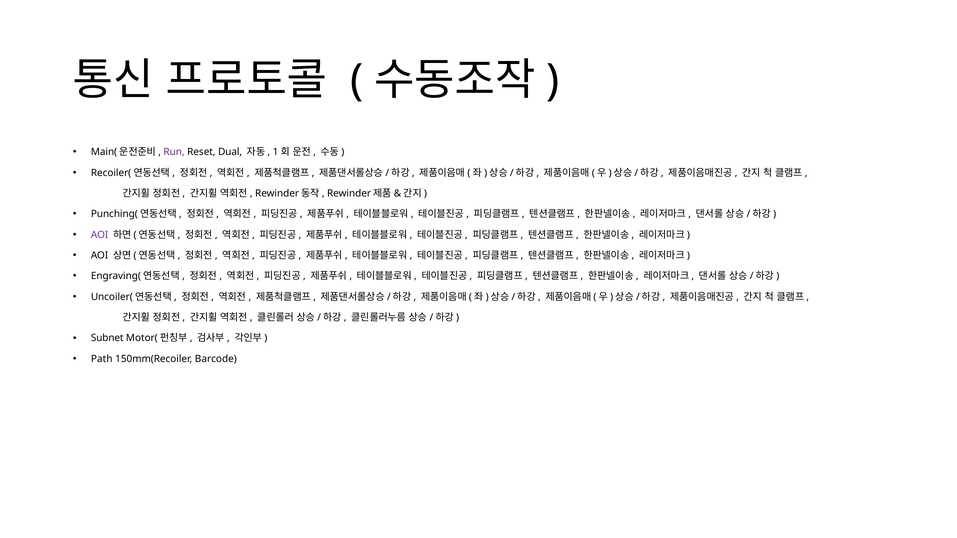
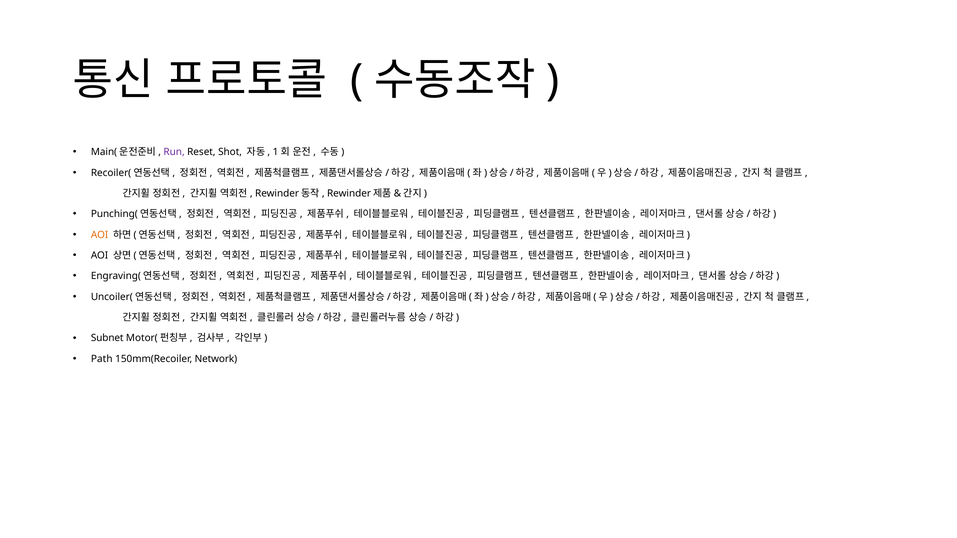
Dual: Dual -> Shot
AOI at (100, 235) colour: purple -> orange
Barcode: Barcode -> Network
